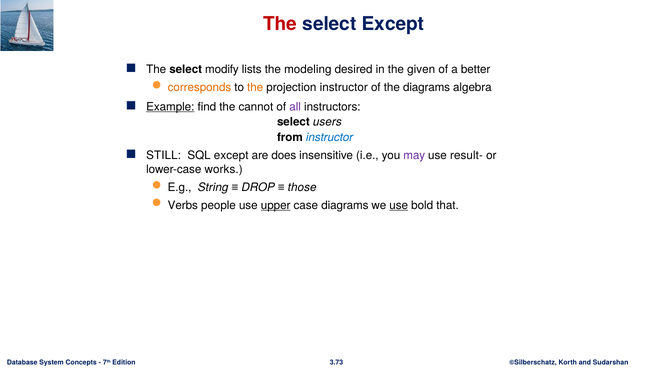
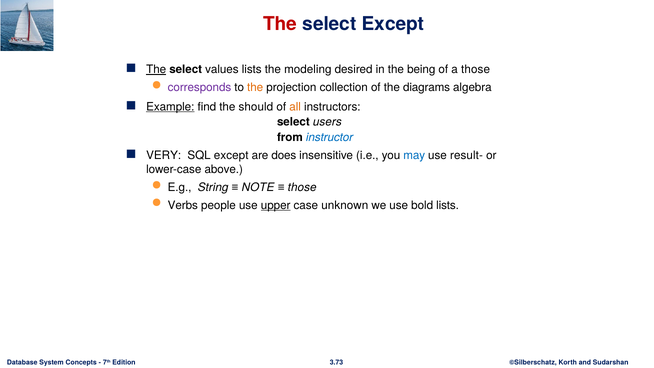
The at (156, 69) underline: none -> present
modify: modify -> values
given: given -> being
a better: better -> those
corresponds colour: orange -> purple
projection instructor: instructor -> collection
cannot: cannot -> should
all colour: purple -> orange
STILL: STILL -> VERY
may colour: purple -> blue
works: works -> above
DROP: DROP -> NOTE
case diagrams: diagrams -> unknown
use at (399, 205) underline: present -> none
bold that: that -> lists
